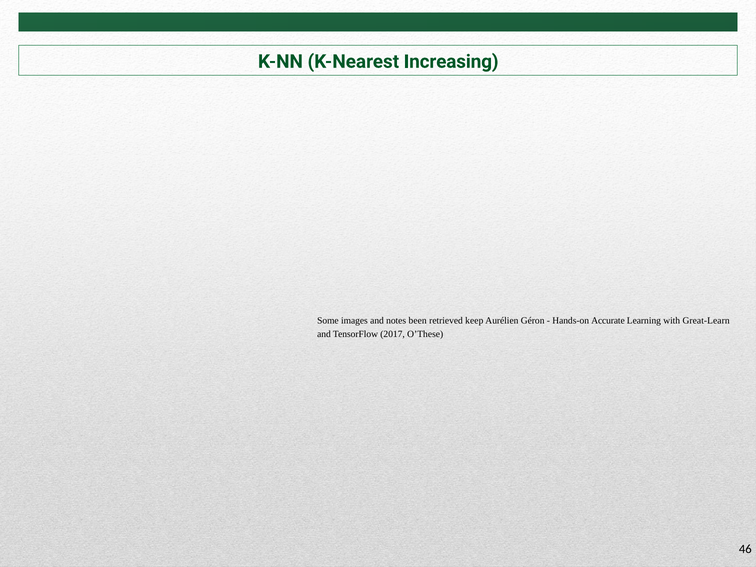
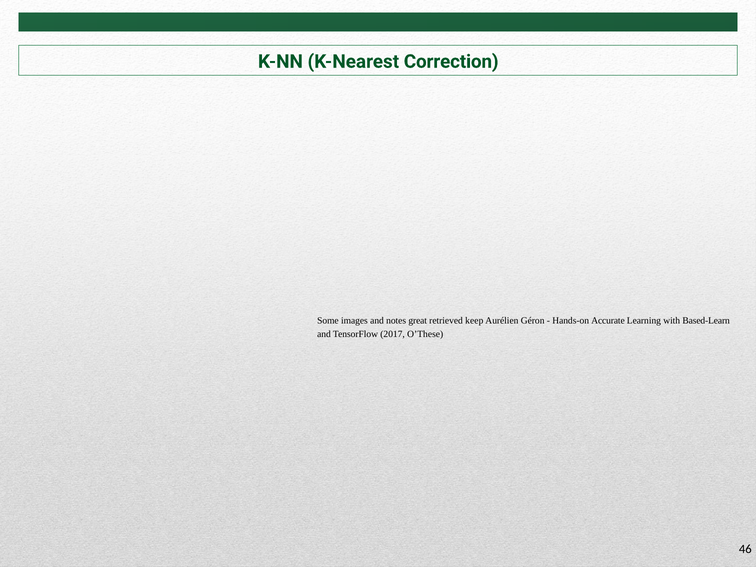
Increasing: Increasing -> Correction
been: been -> great
Great-Learn: Great-Learn -> Based-Learn
